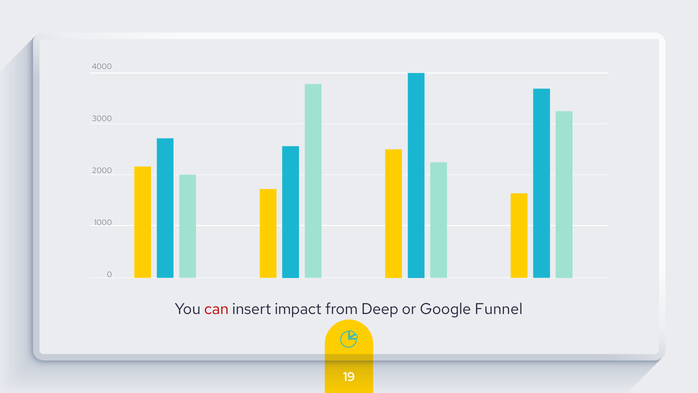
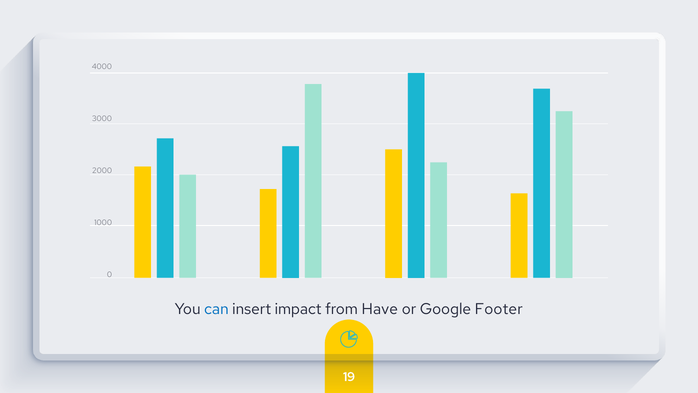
can colour: red -> blue
Deep: Deep -> Have
Funnel: Funnel -> Footer
